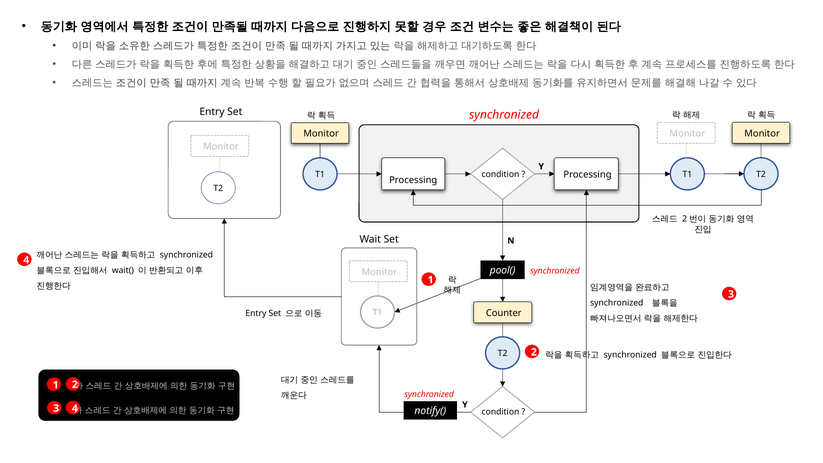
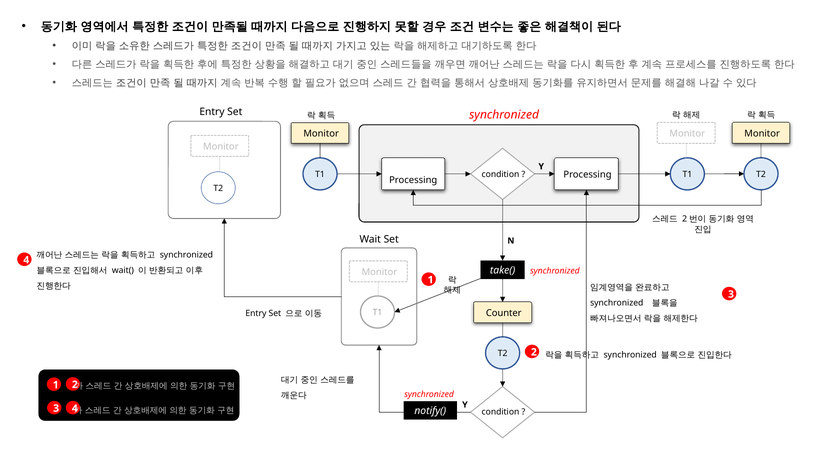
pool(: pool( -> take(
